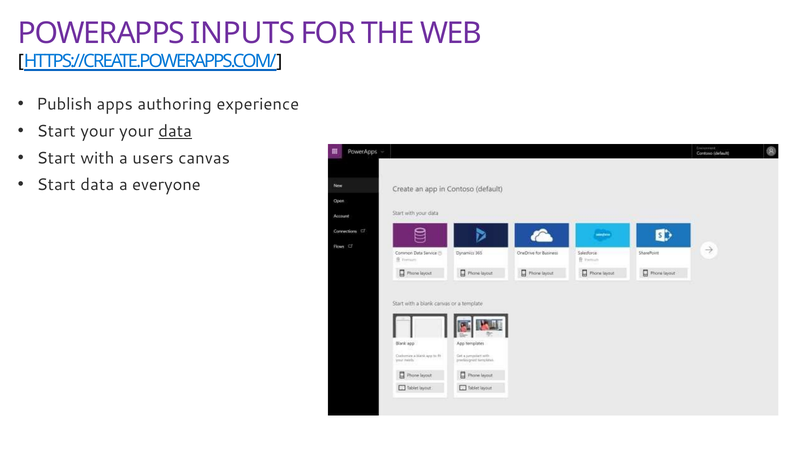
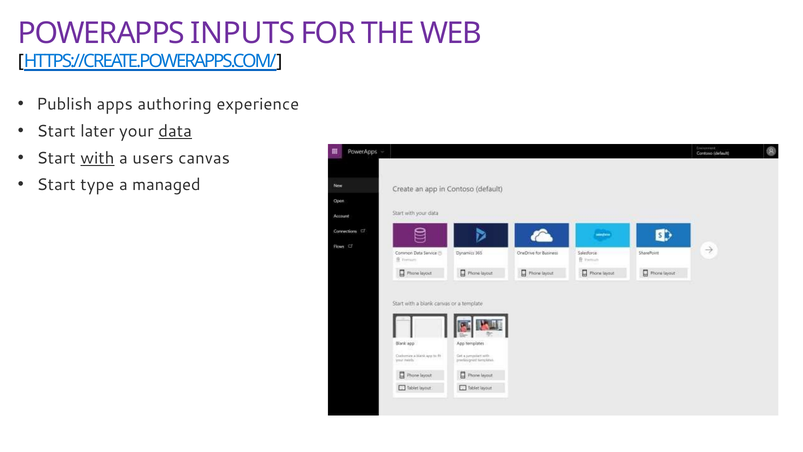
Start your: your -> later
with underline: none -> present
Start data: data -> type
everyone: everyone -> managed
